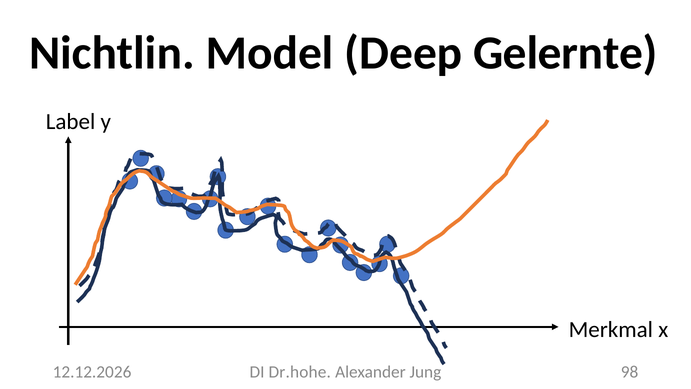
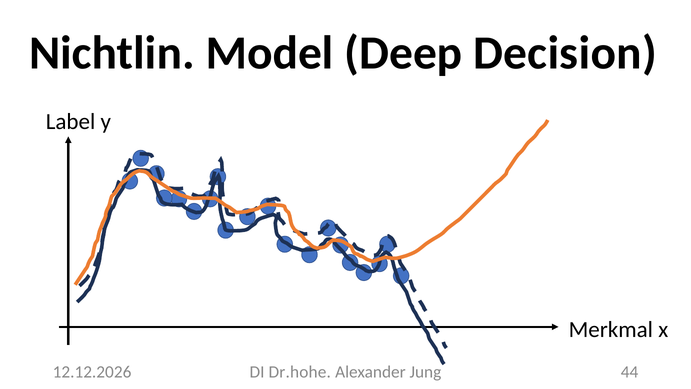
Gelernte: Gelernte -> Decision
98: 98 -> 44
